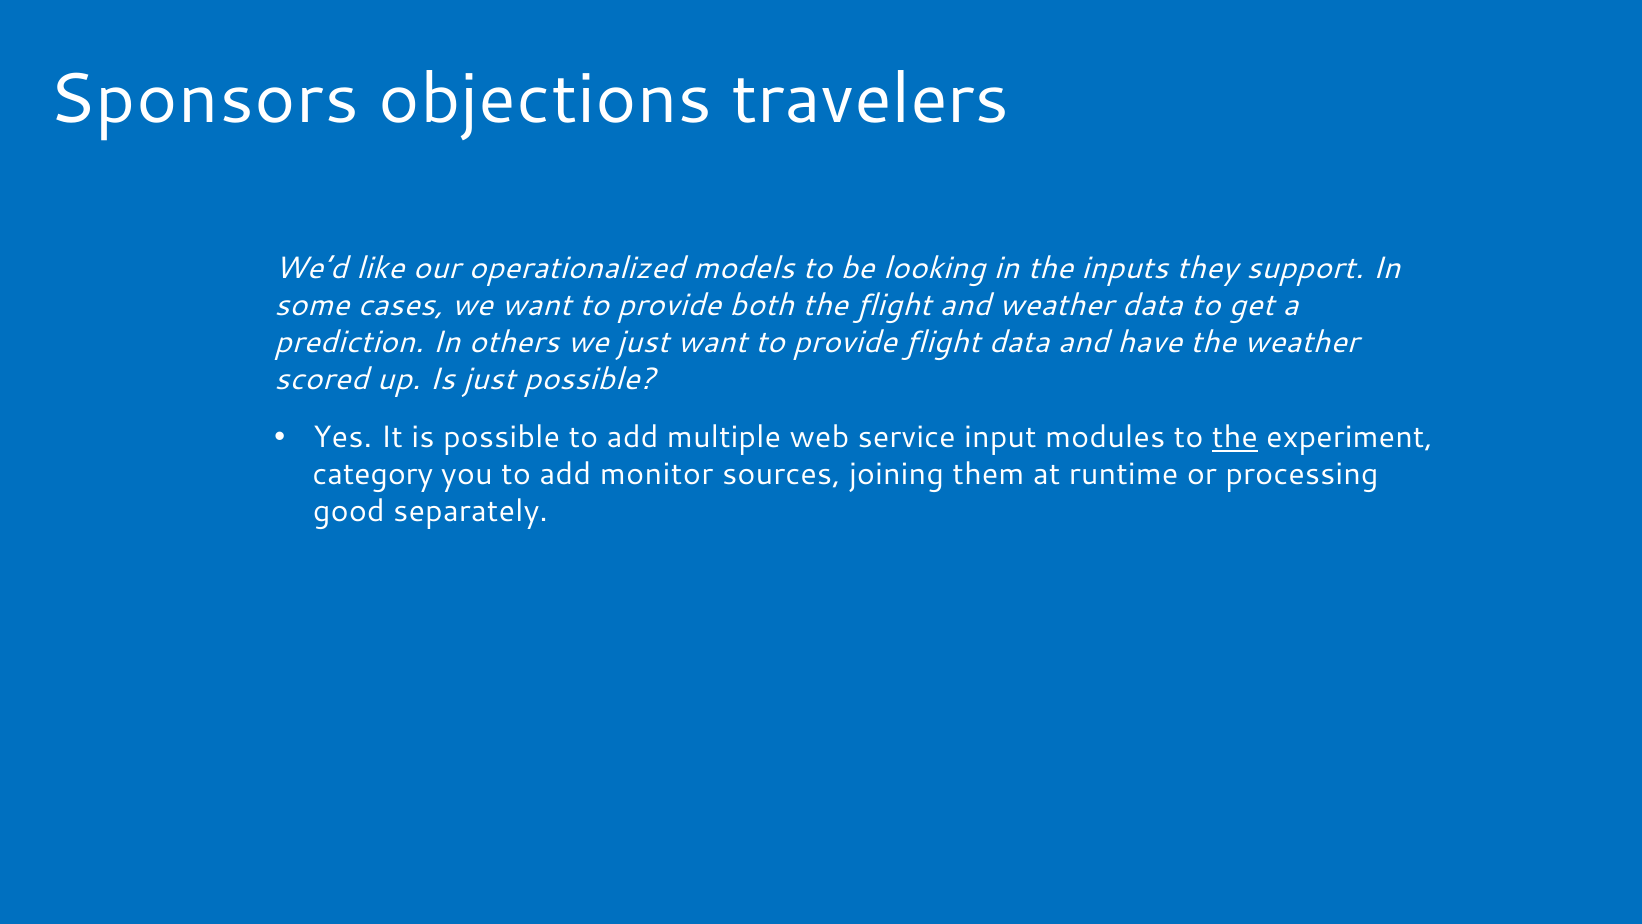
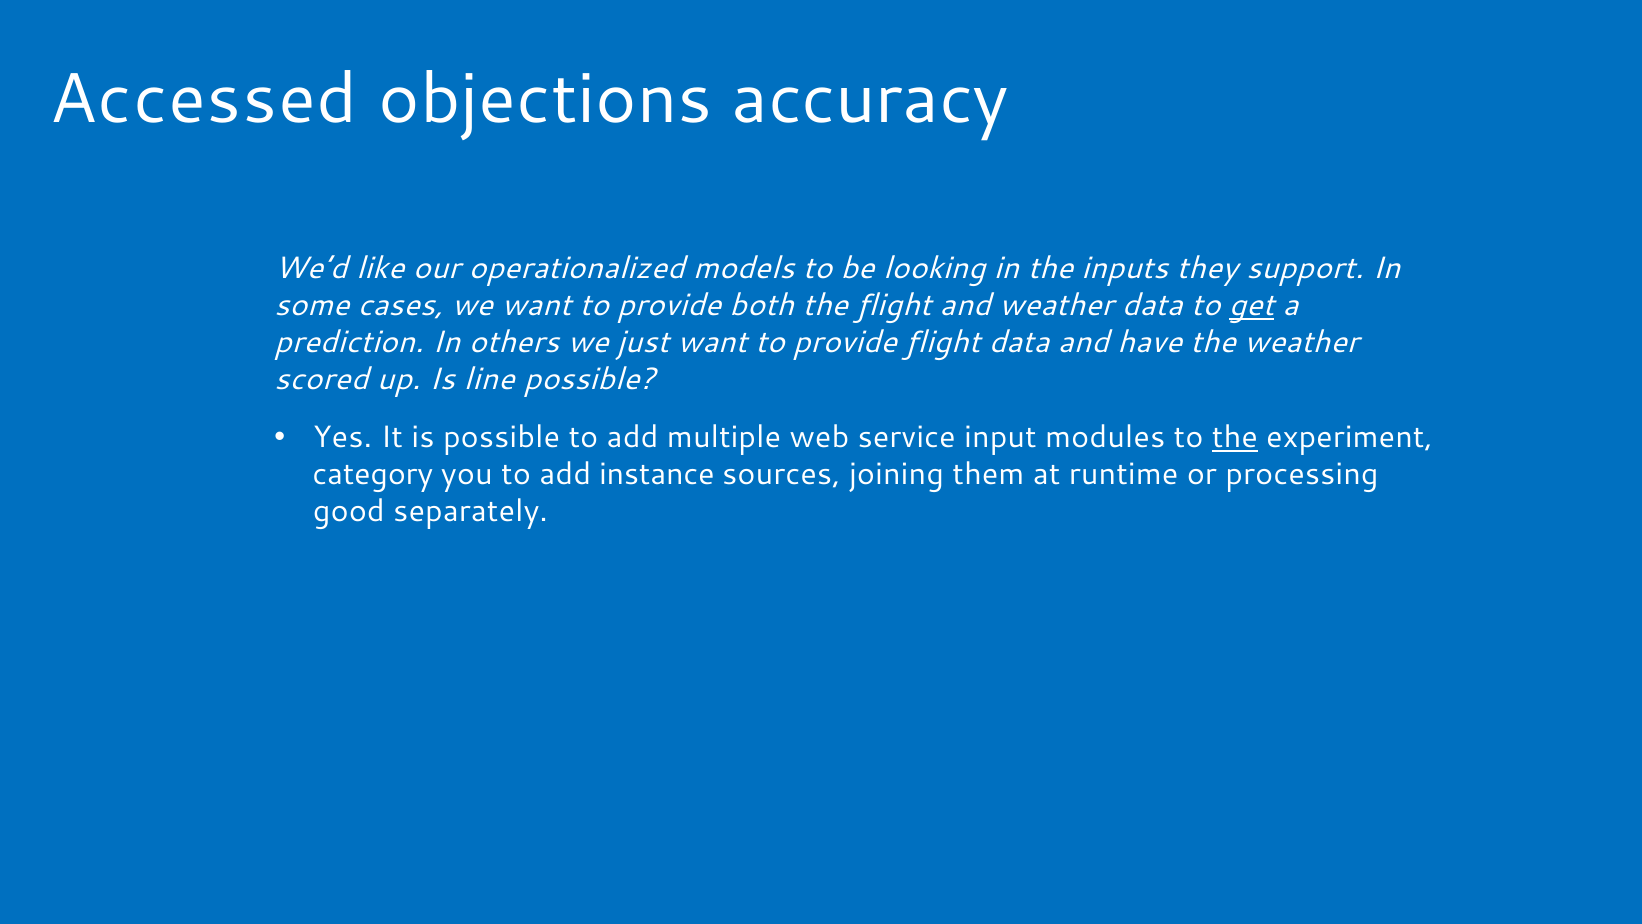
Sponsors: Sponsors -> Accessed
travelers: travelers -> accuracy
get underline: none -> present
Is just: just -> line
monitor: monitor -> instance
